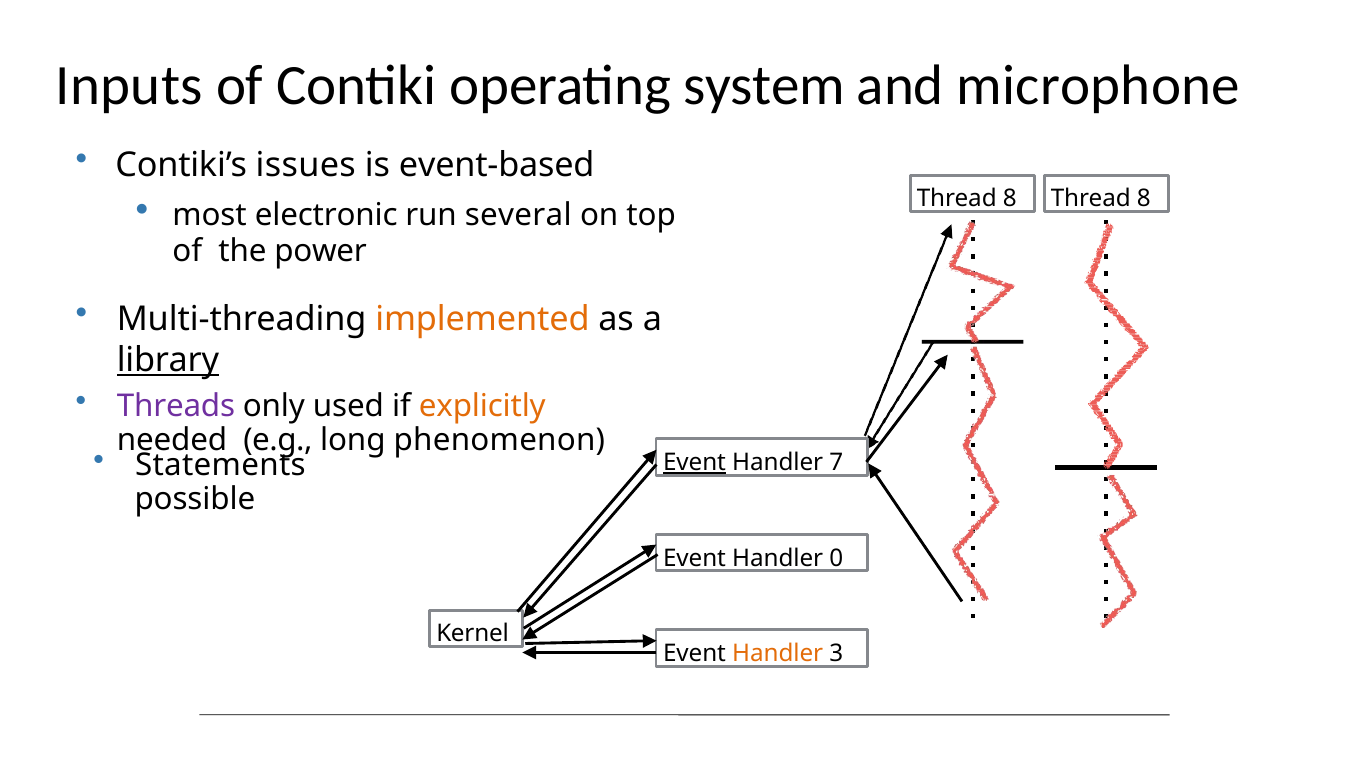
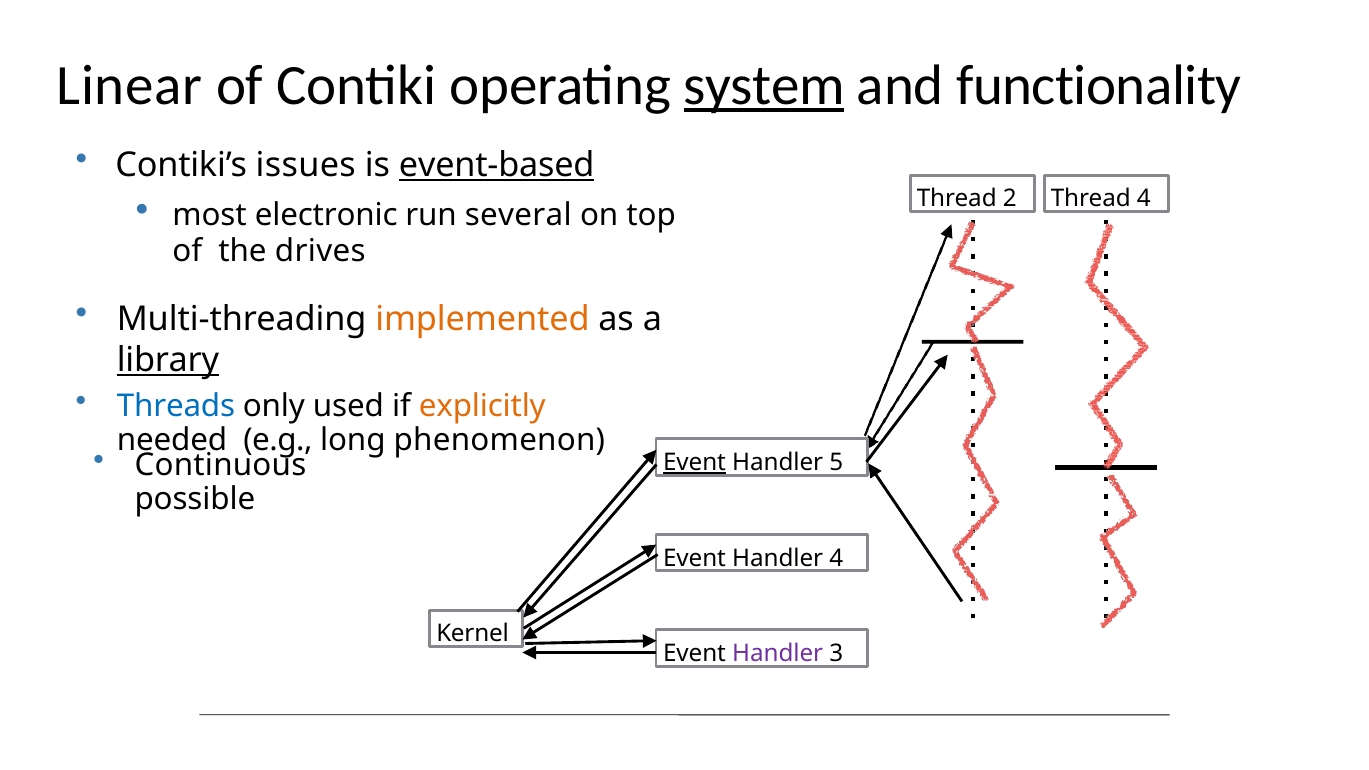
Inputs: Inputs -> Linear
system underline: none -> present
microphone: microphone -> functionality
event-based underline: none -> present
8 at (1010, 199): 8 -> 2
8 at (1144, 199): 8 -> 4
power: power -> drives
Threads colour: purple -> blue
Statements: Statements -> Continuous
7: 7 -> 5
Handler 0: 0 -> 4
Handler at (778, 654) colour: orange -> purple
